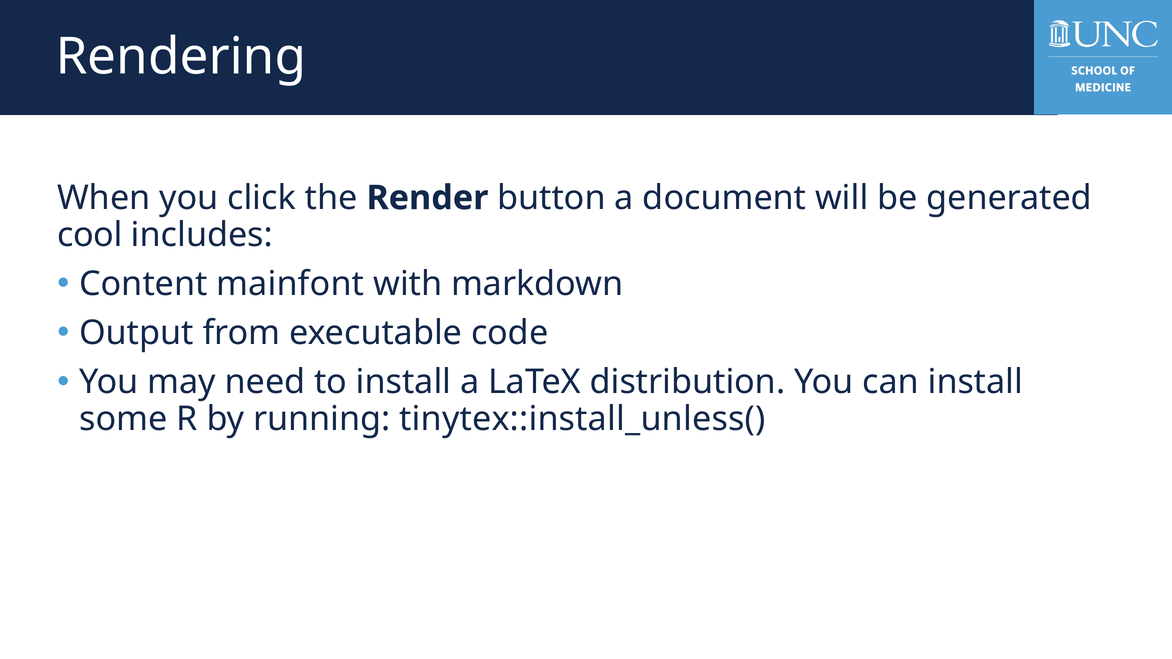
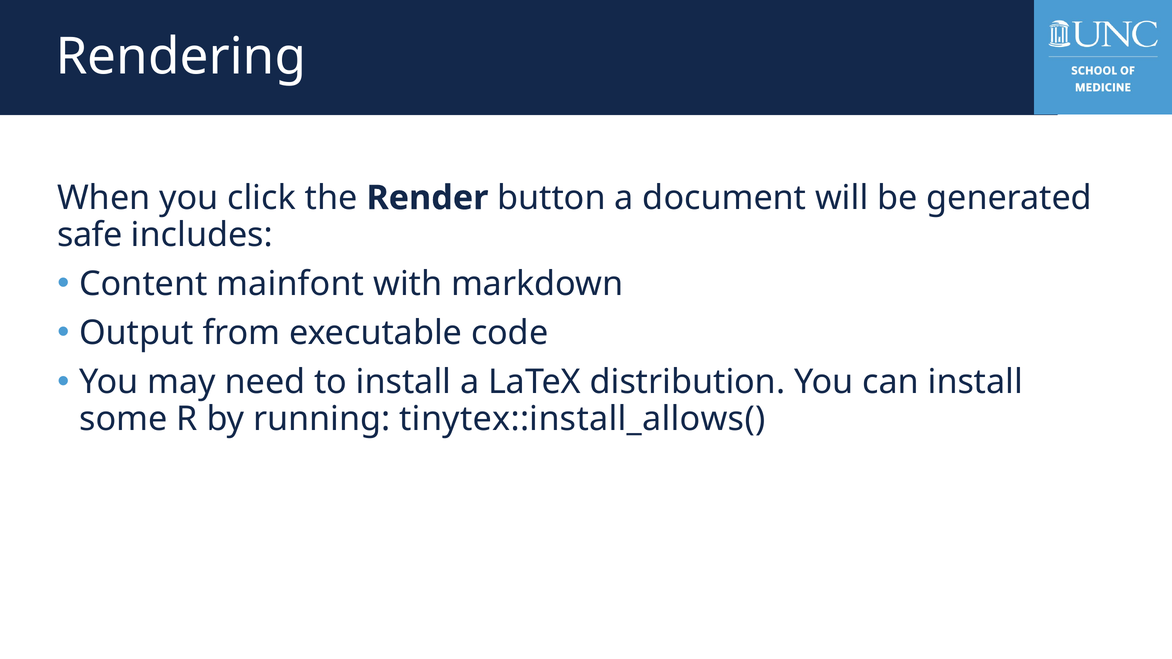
cool: cool -> safe
tinytex::install_unless(: tinytex::install_unless( -> tinytex::install_allows(
